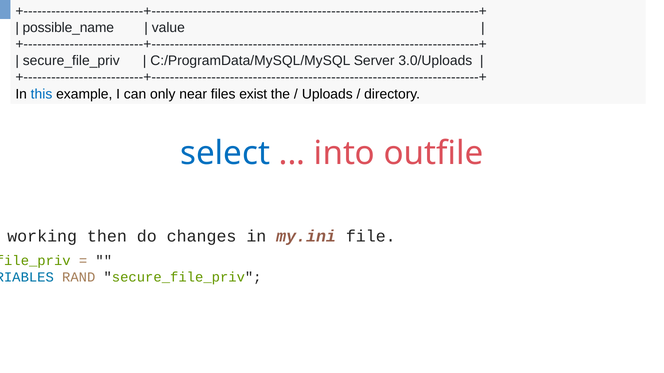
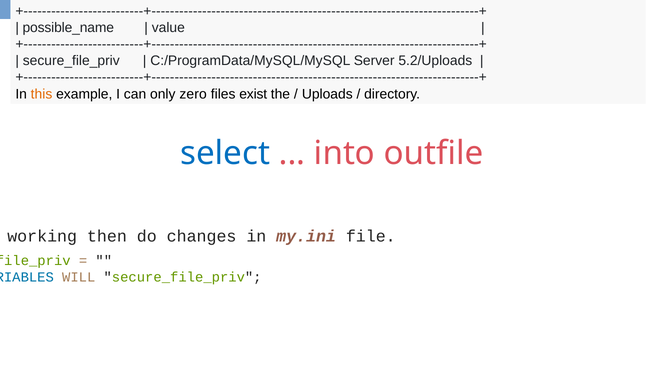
3.0/Uploads: 3.0/Uploads -> 5.2/Uploads
this colour: blue -> orange
near: near -> zero
RAND: RAND -> WILL
